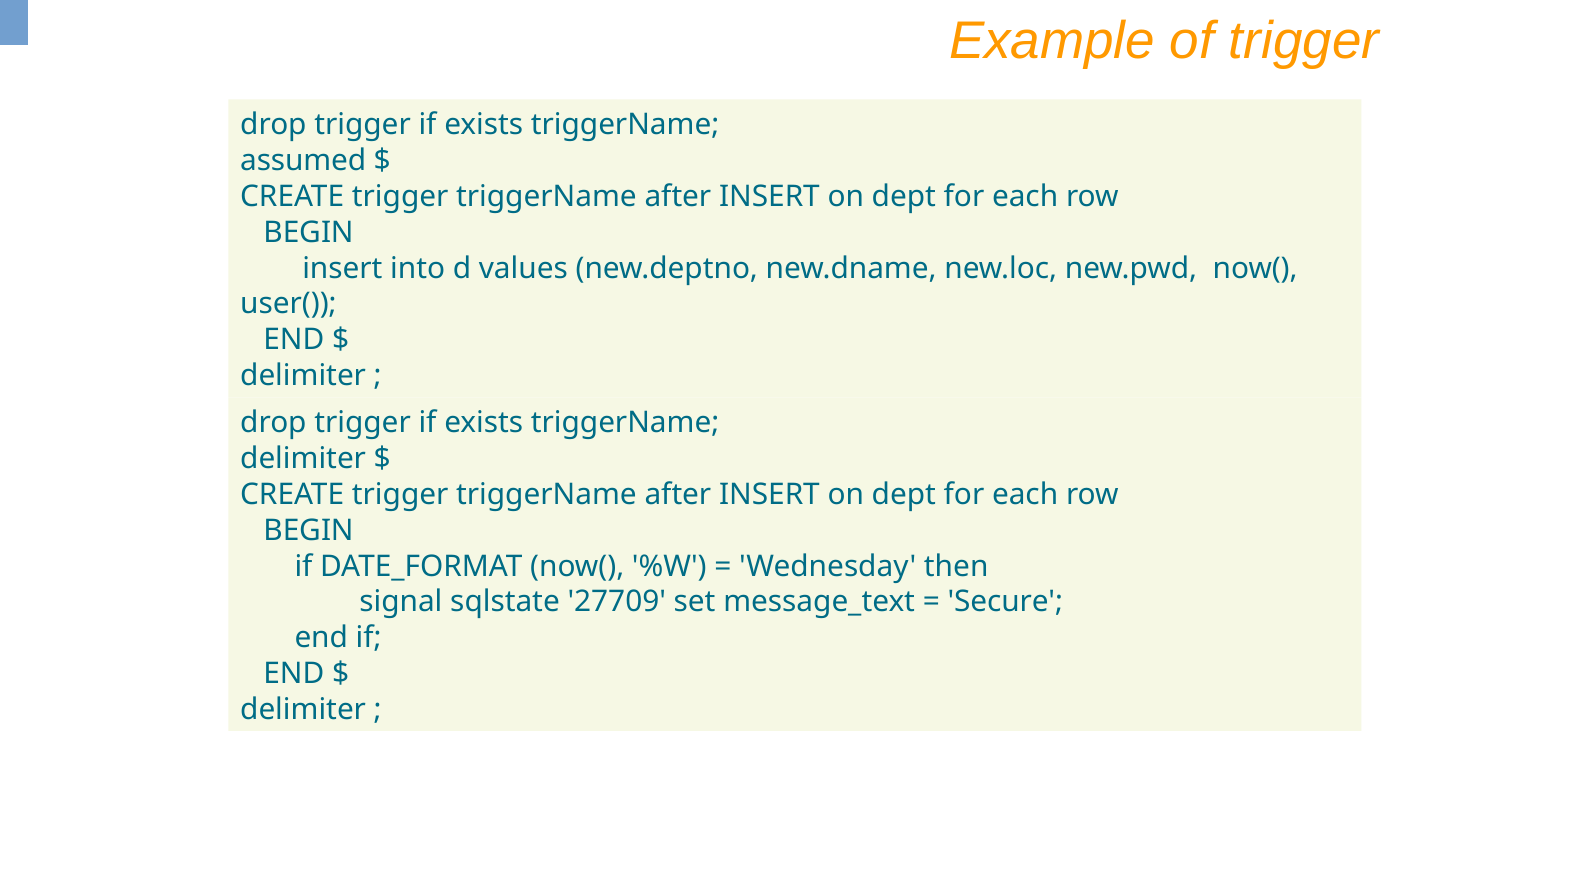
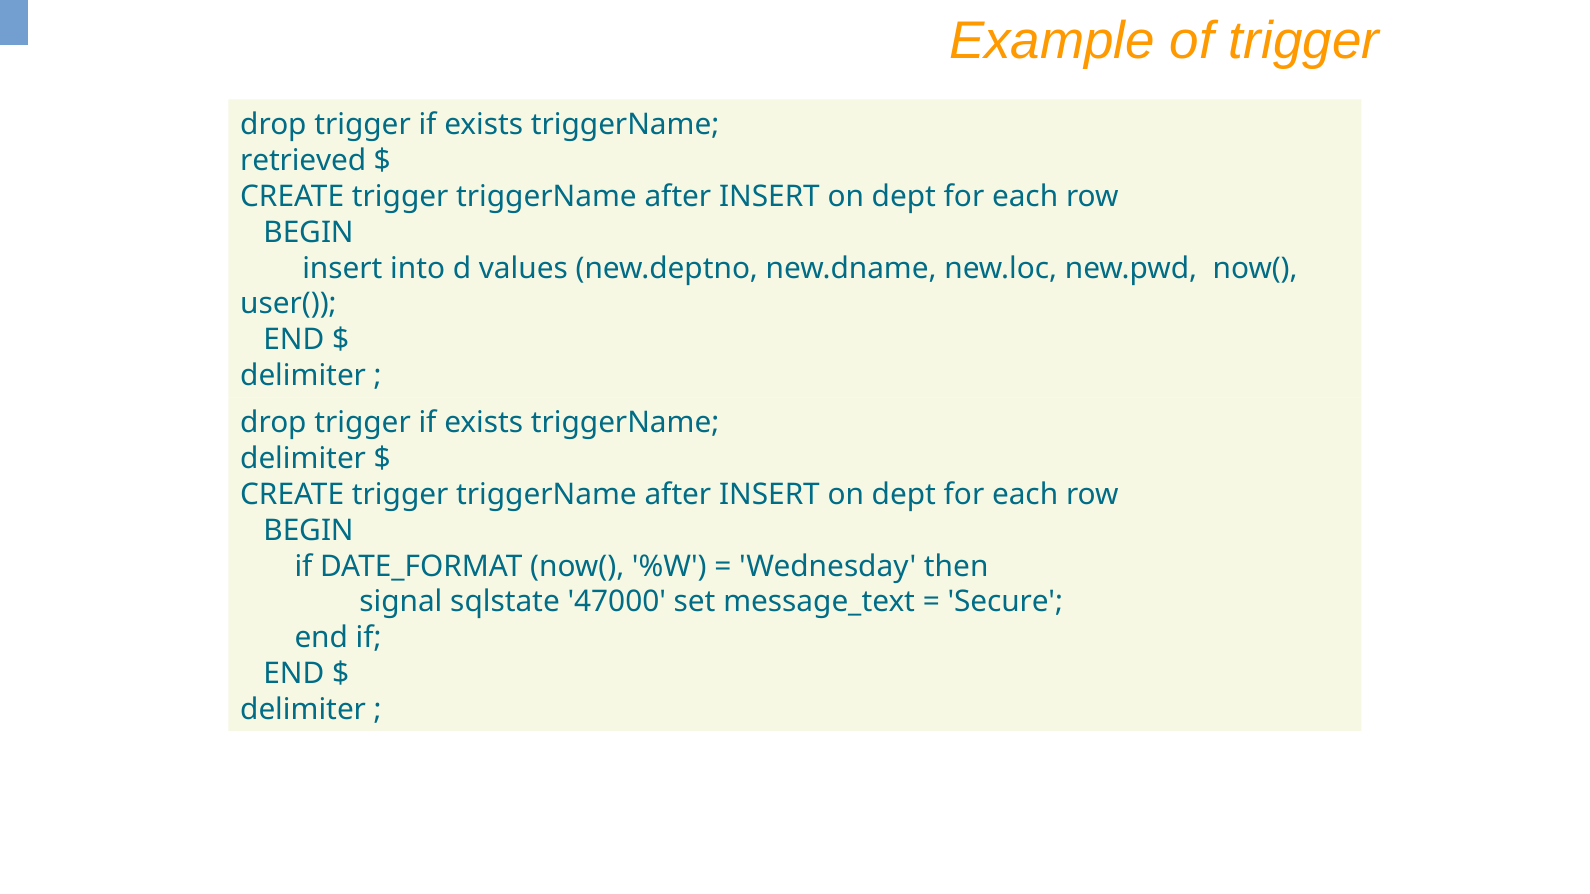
assumed: assumed -> retrieved
27709: 27709 -> 47000
